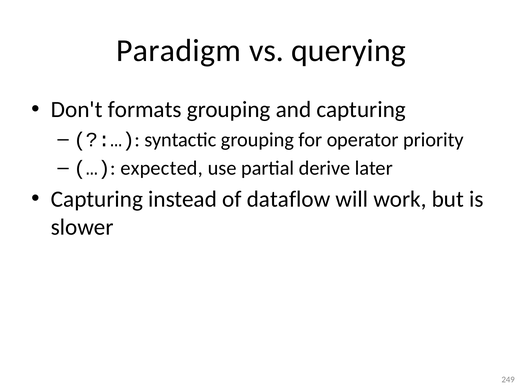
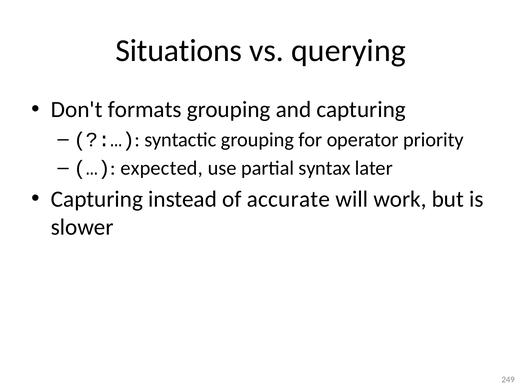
Paradigm: Paradigm -> Situations
derive: derive -> syntax
dataflow: dataflow -> accurate
